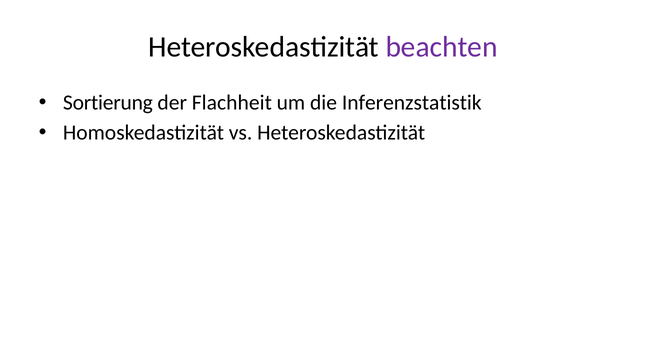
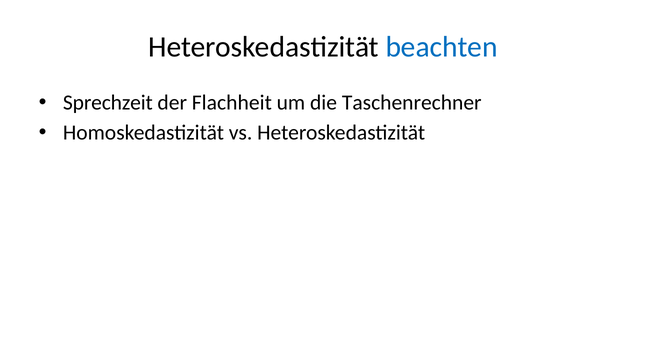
beachten colour: purple -> blue
Sortierung: Sortierung -> Sprechzeit
Inferenzstatistik: Inferenzstatistik -> Taschenrechner
